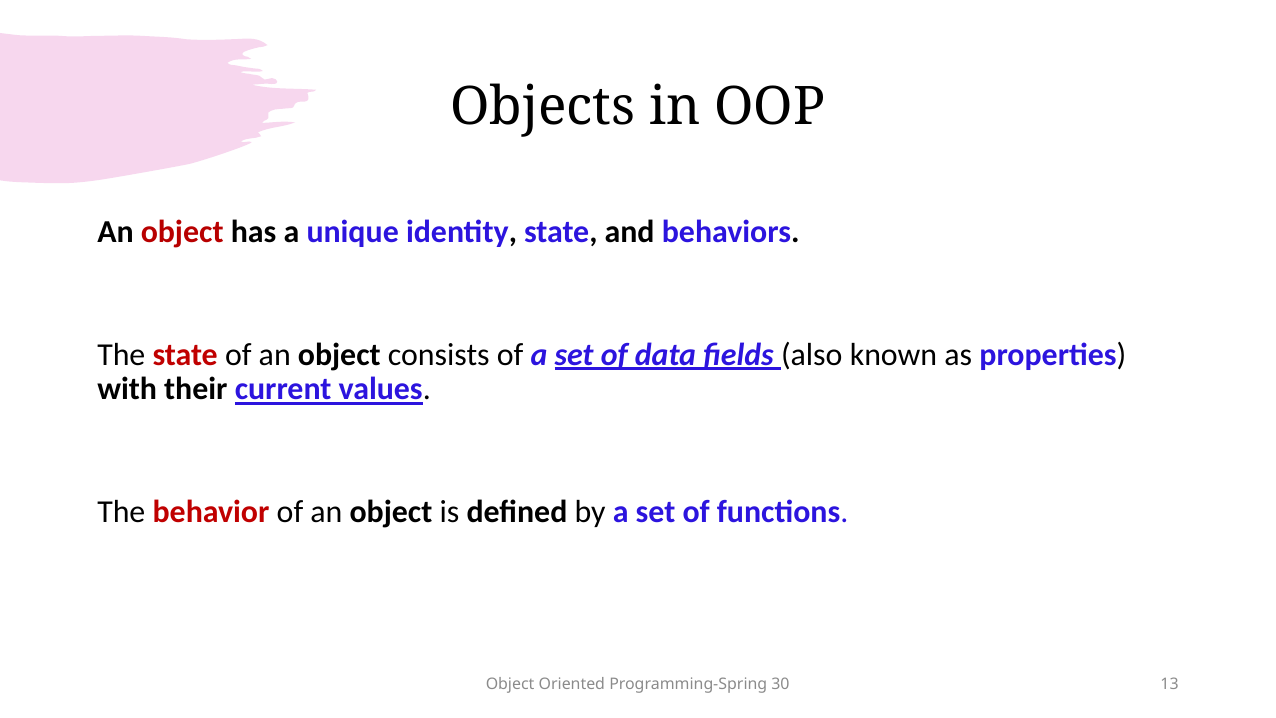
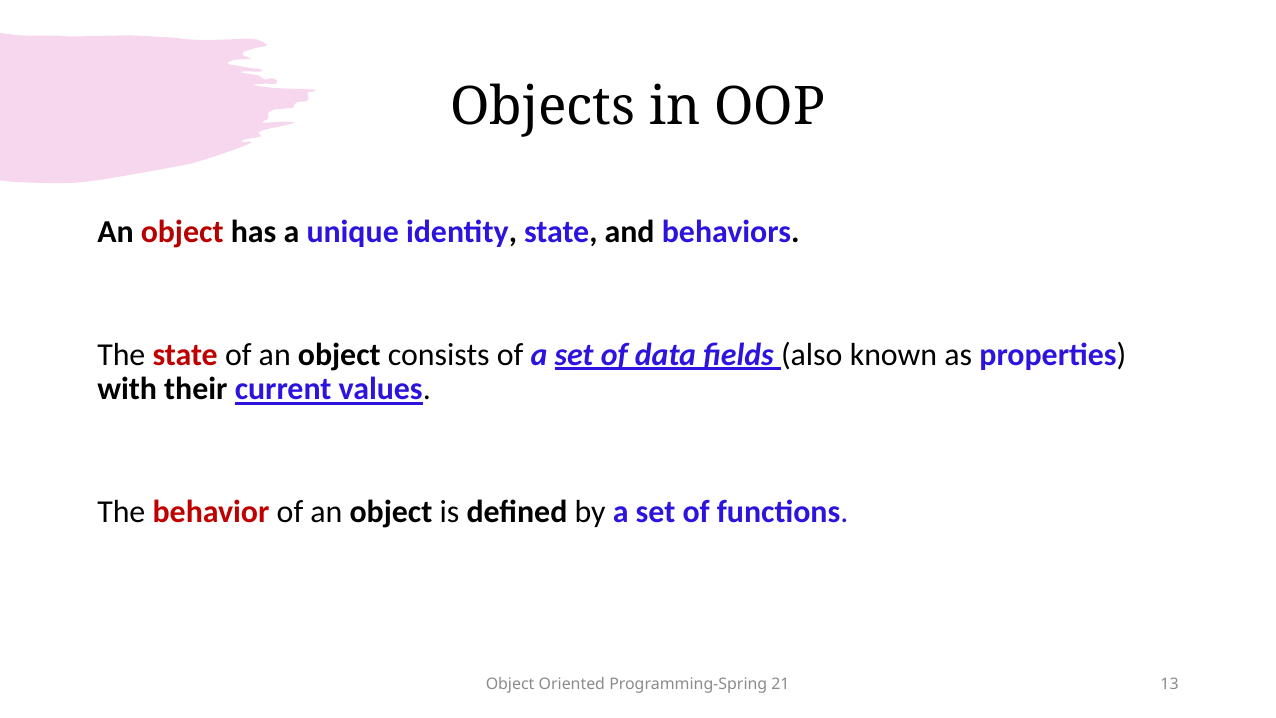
30: 30 -> 21
